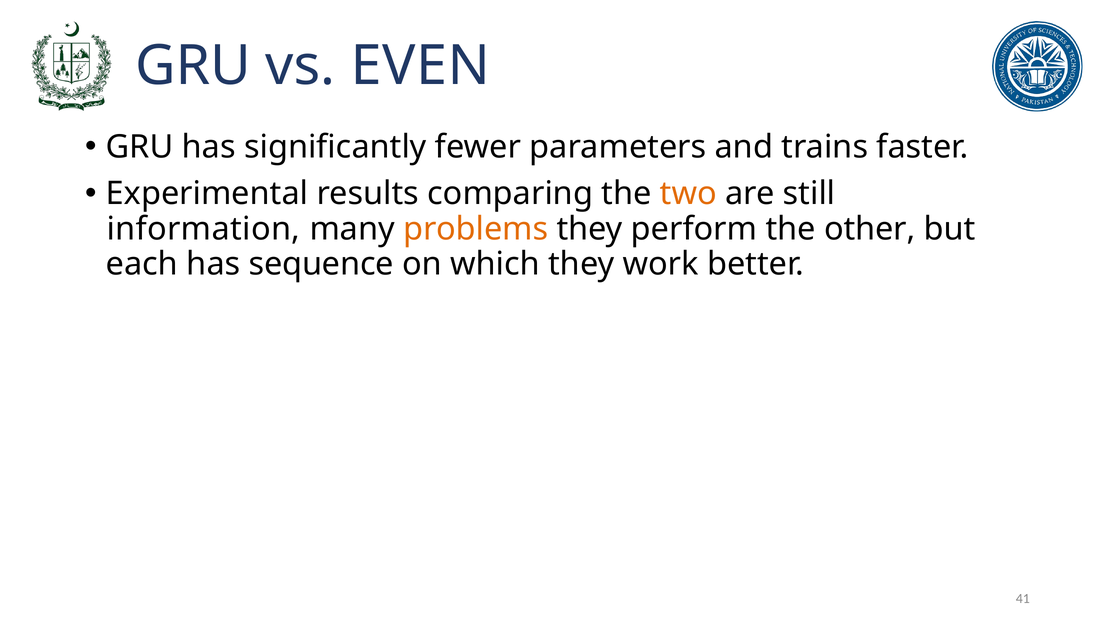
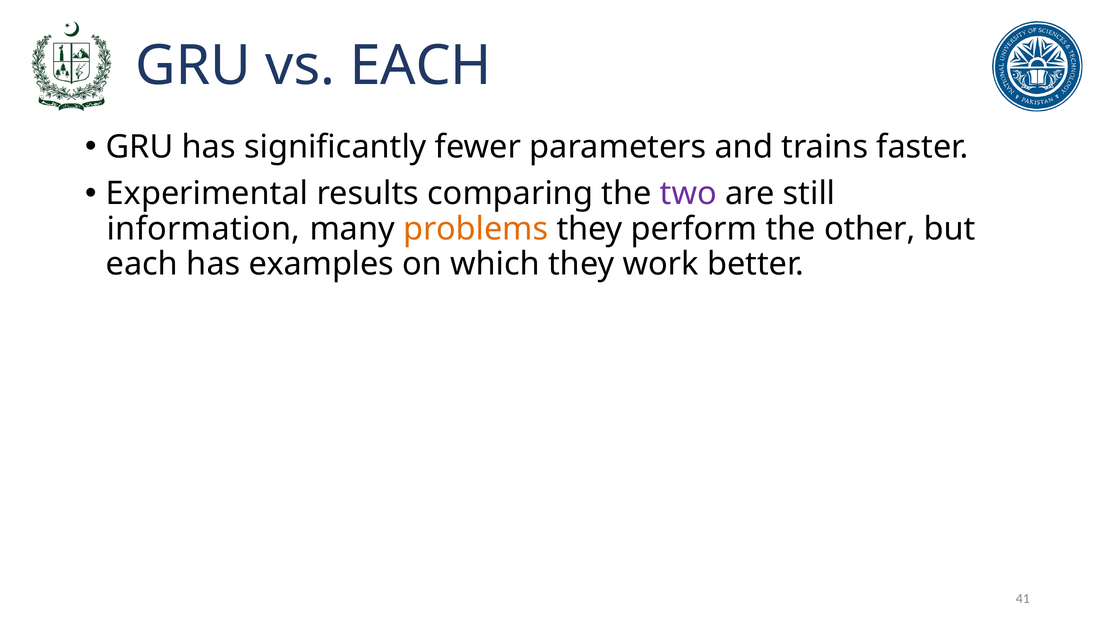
vs EVEN: EVEN -> EACH
two colour: orange -> purple
sequence: sequence -> examples
